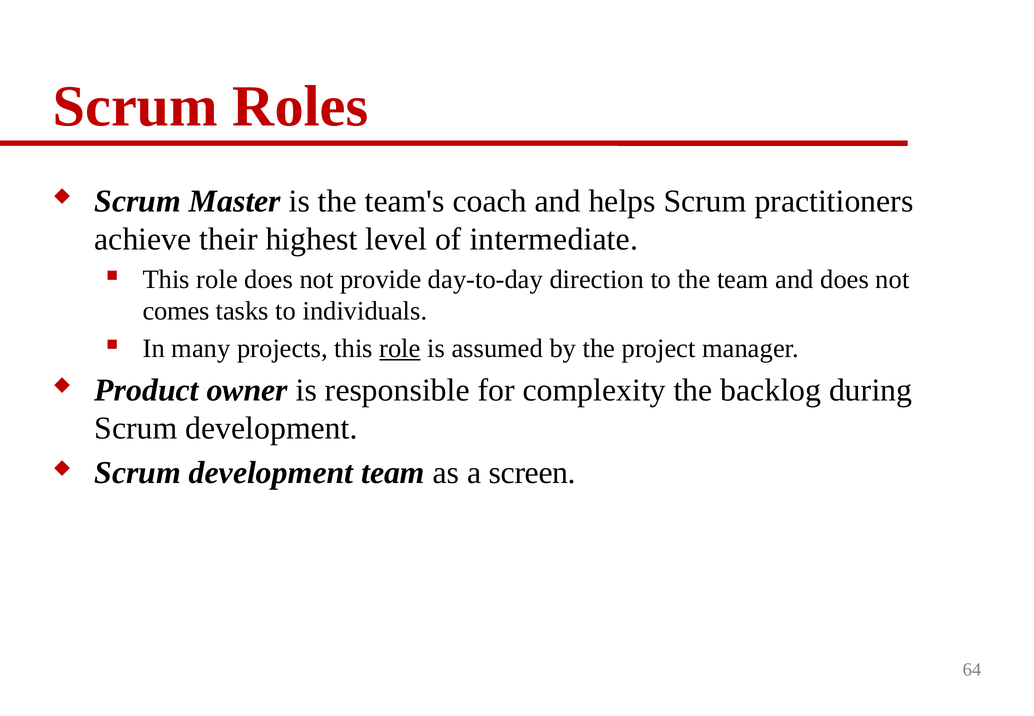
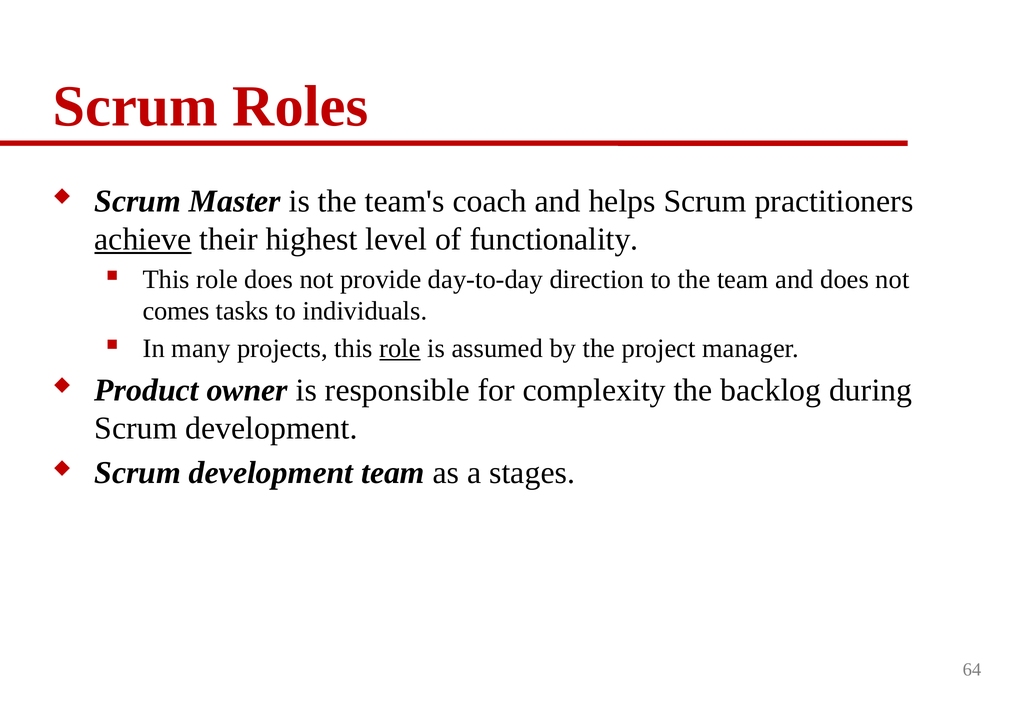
achieve underline: none -> present
intermediate: intermediate -> functionality
screen: screen -> stages
